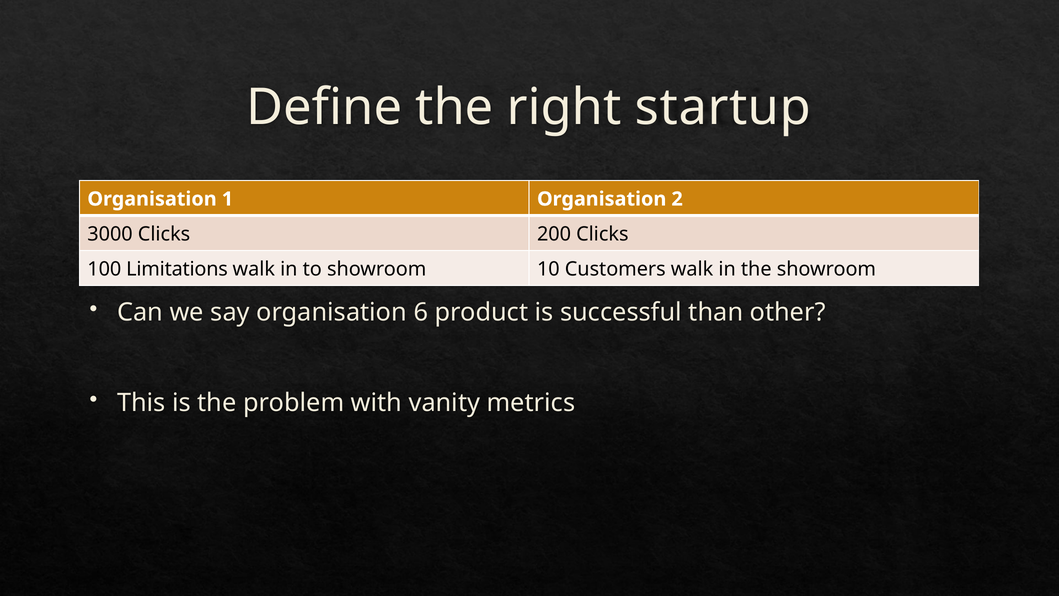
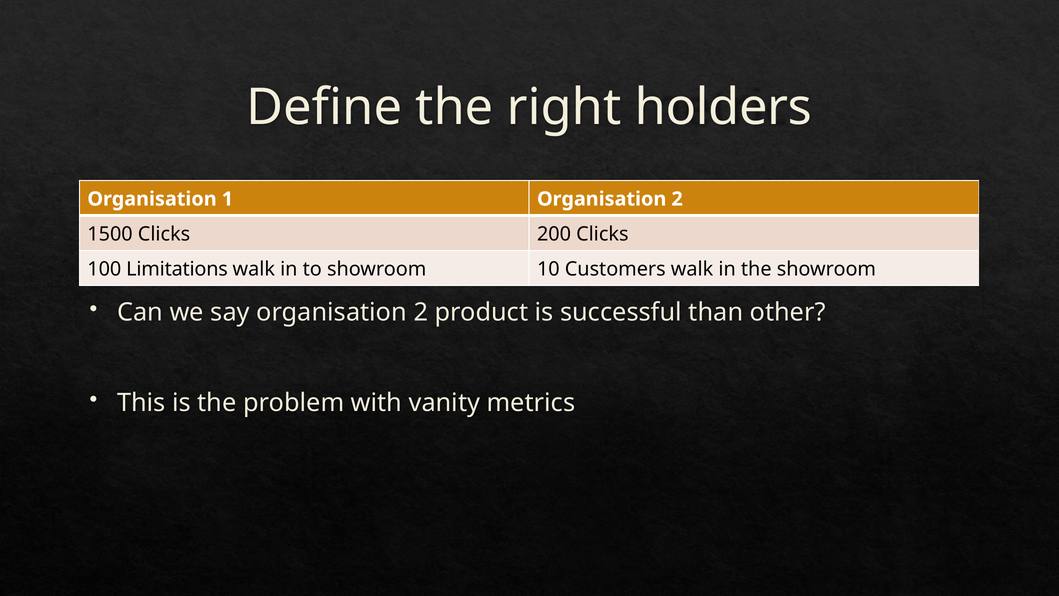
startup: startup -> holders
3000: 3000 -> 1500
say organisation 6: 6 -> 2
